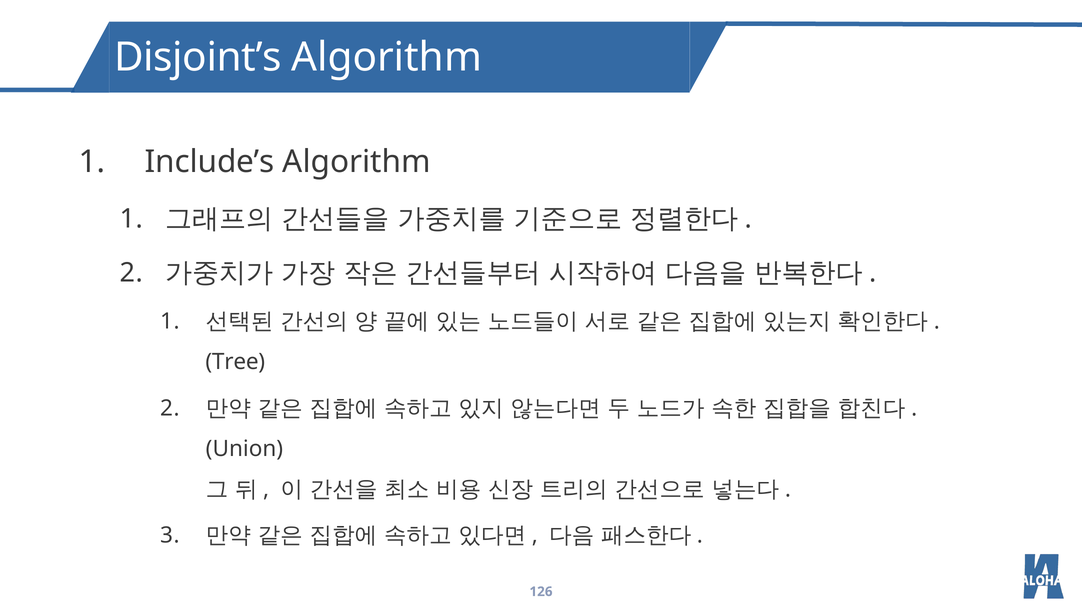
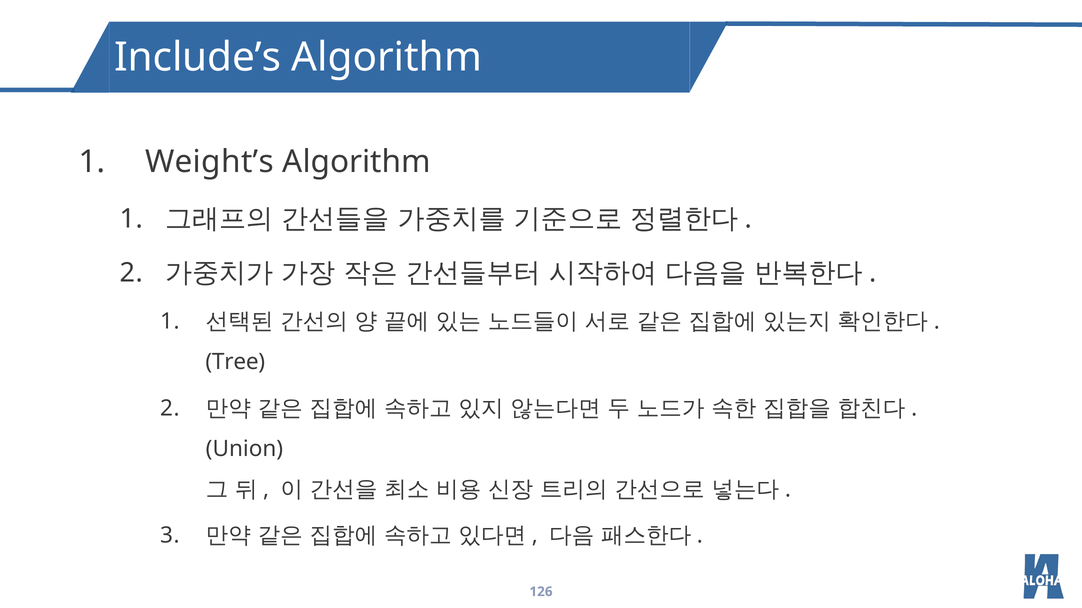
Disjoint’s: Disjoint’s -> Include’s
Include’s: Include’s -> Weight’s
